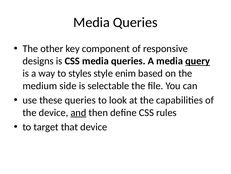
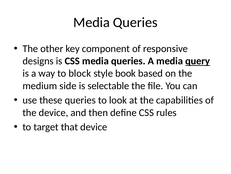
styles: styles -> block
enim: enim -> book
and underline: present -> none
